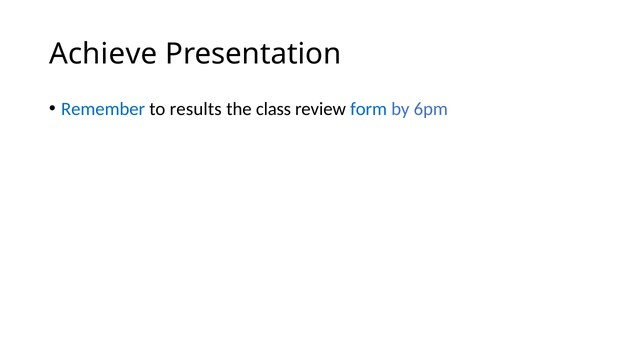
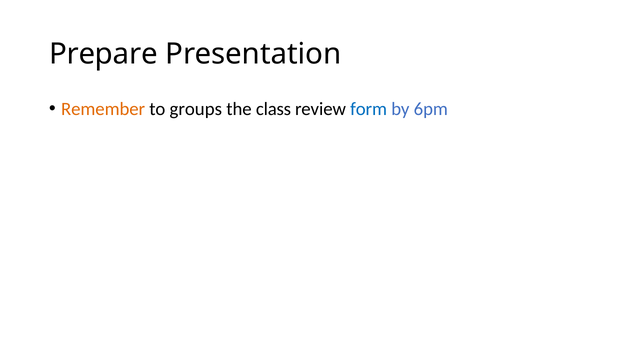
Achieve: Achieve -> Prepare
Remember colour: blue -> orange
results: results -> groups
